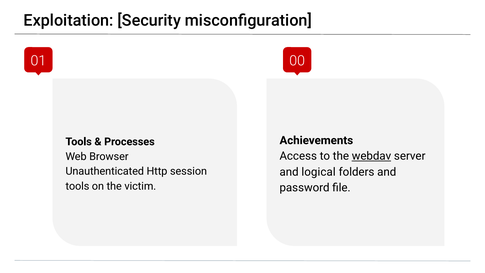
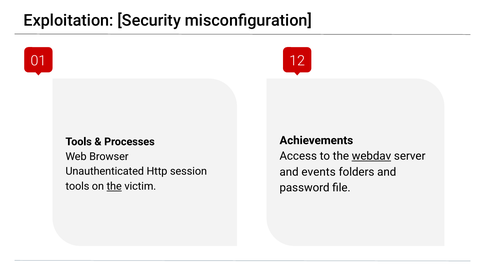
00: 00 -> 12
logical: logical -> events
the at (114, 186) underline: none -> present
